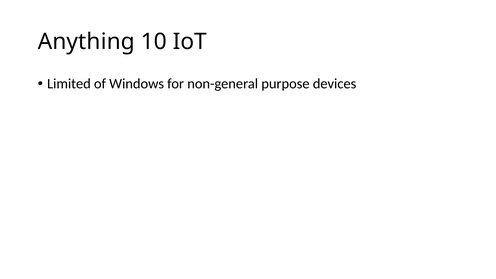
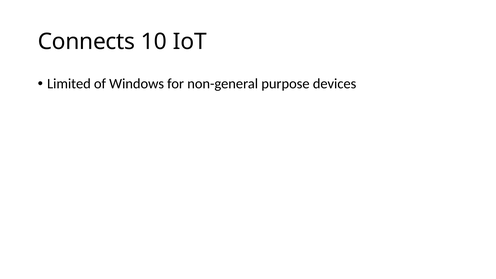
Anything: Anything -> Connects
